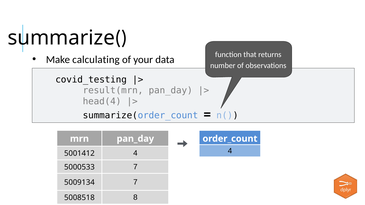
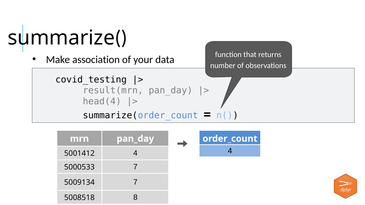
calculating: calculating -> association
